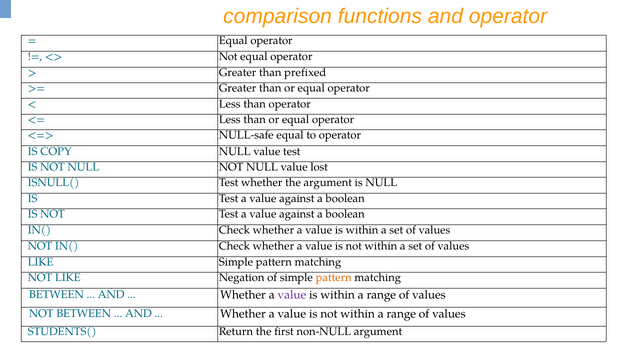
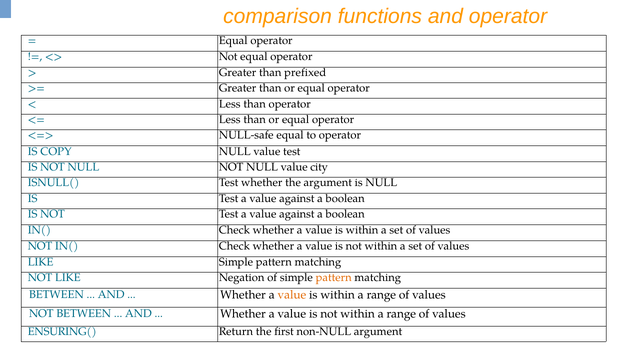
lost: lost -> city
value at (292, 295) colour: purple -> orange
STUDENTS(: STUDENTS( -> ENSURING(
